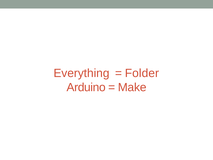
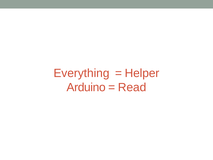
Folder: Folder -> Helper
Make: Make -> Read
